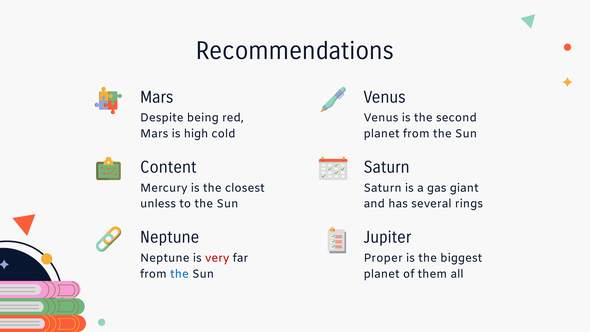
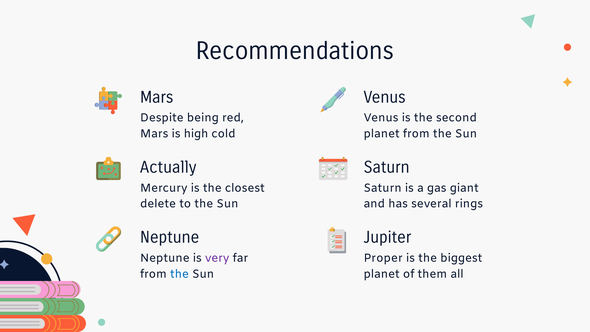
Content: Content -> Actually
unless: unless -> delete
very colour: red -> purple
